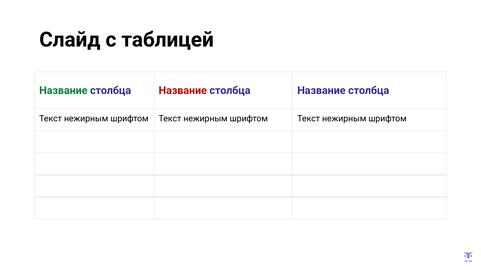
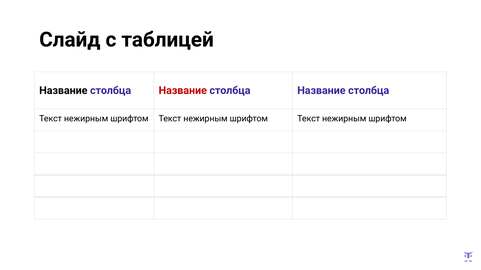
Название at (63, 91) colour: green -> black
